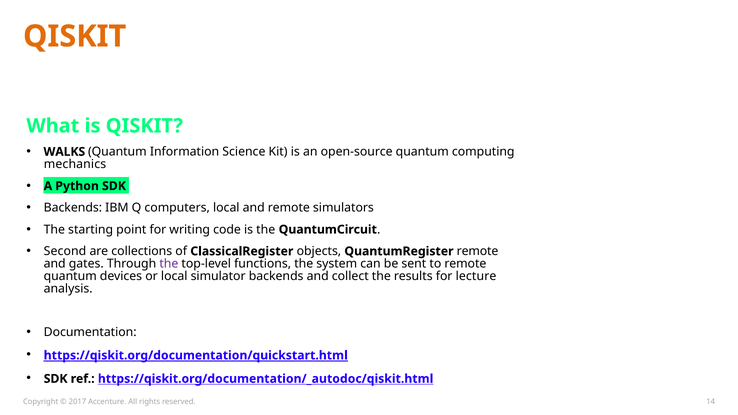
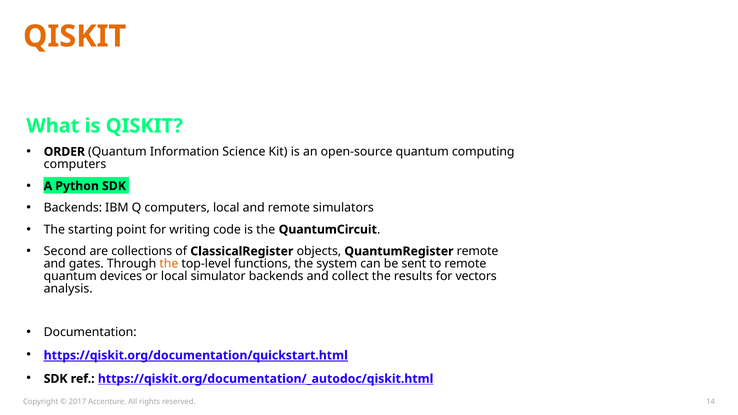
WALKS: WALKS -> ORDER
mechanics at (75, 164): mechanics -> computers
the at (169, 264) colour: purple -> orange
lecture: lecture -> vectors
